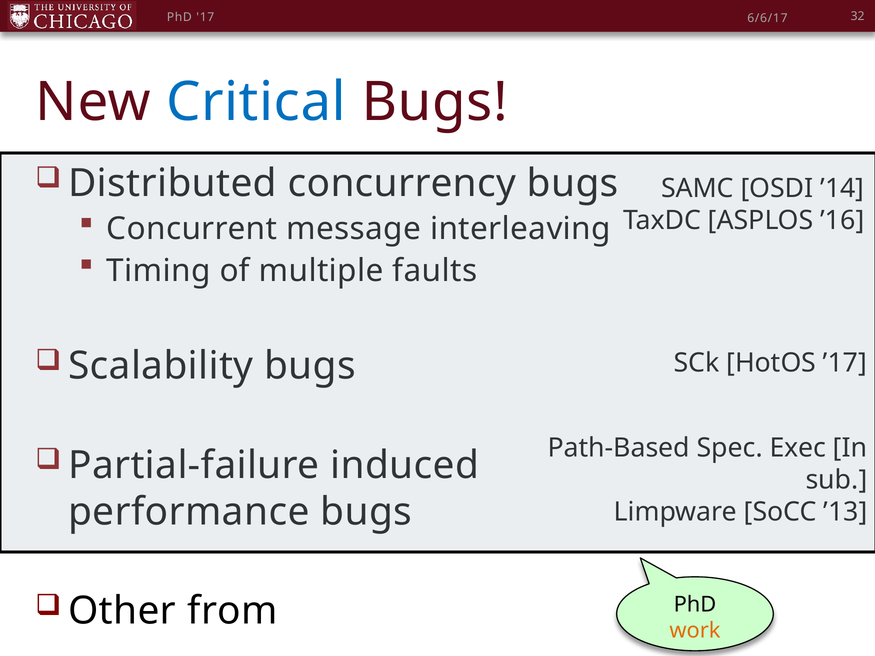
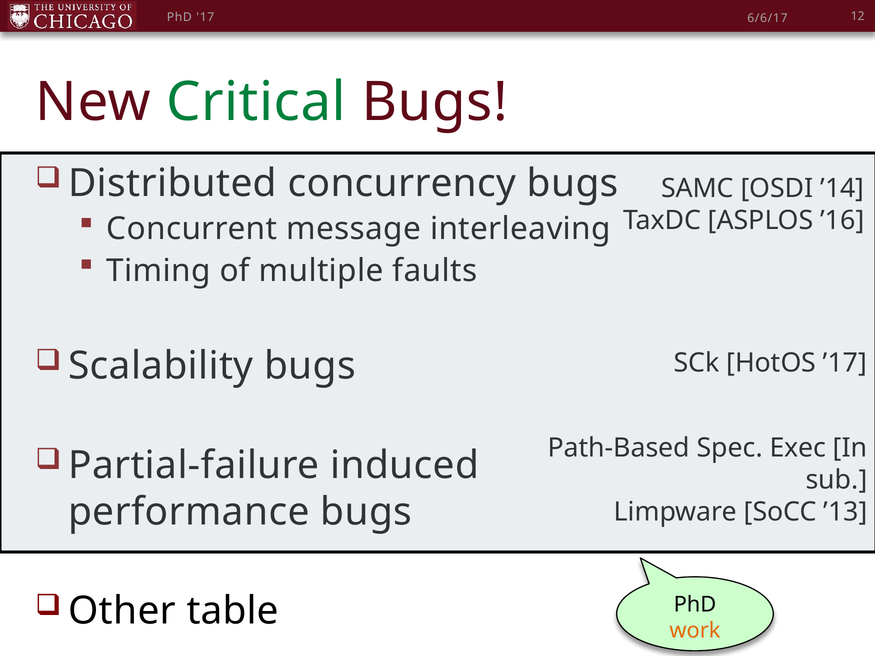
32: 32 -> 12
Critical colour: blue -> green
from: from -> table
